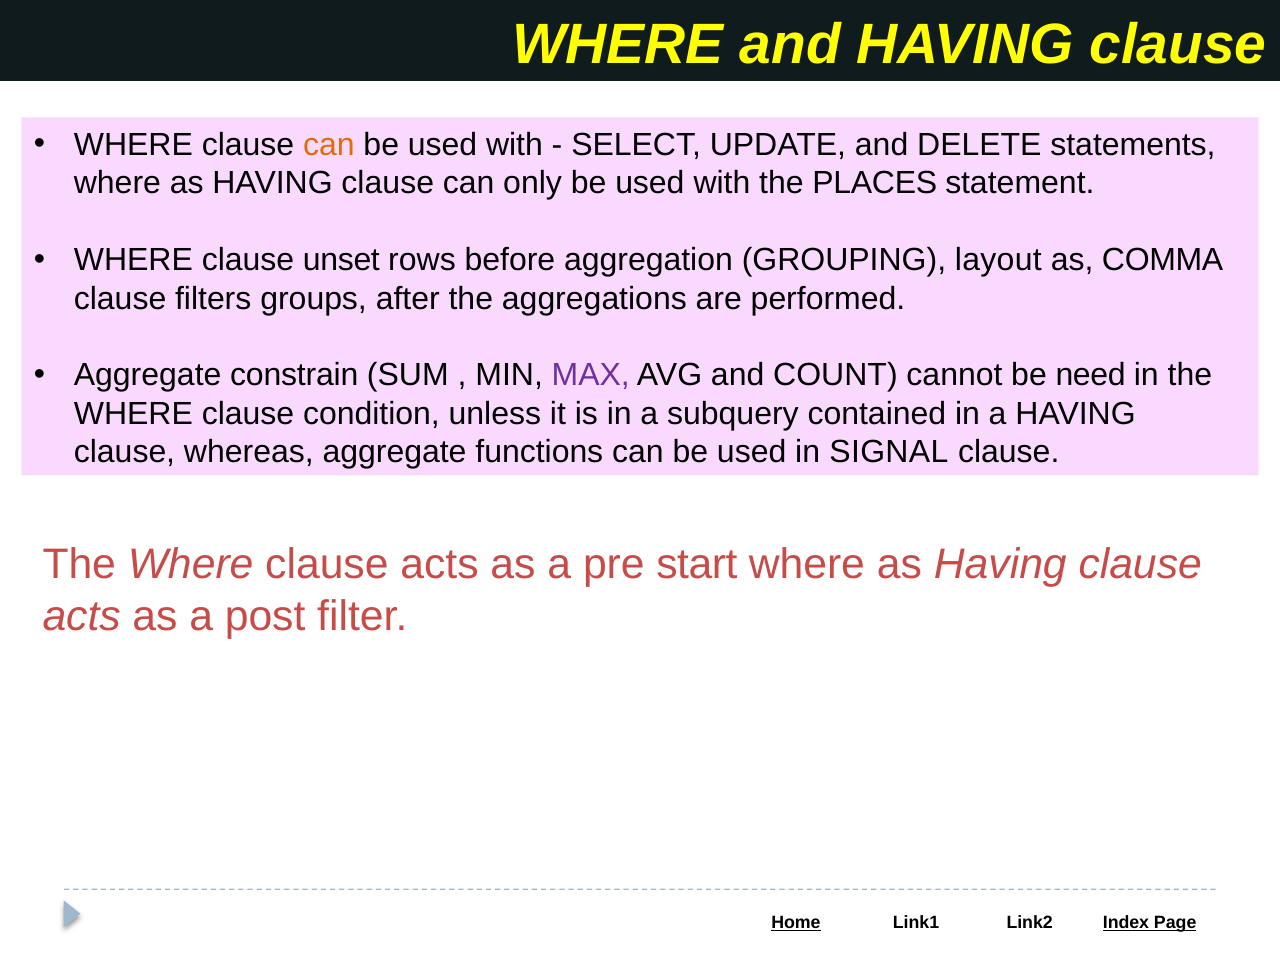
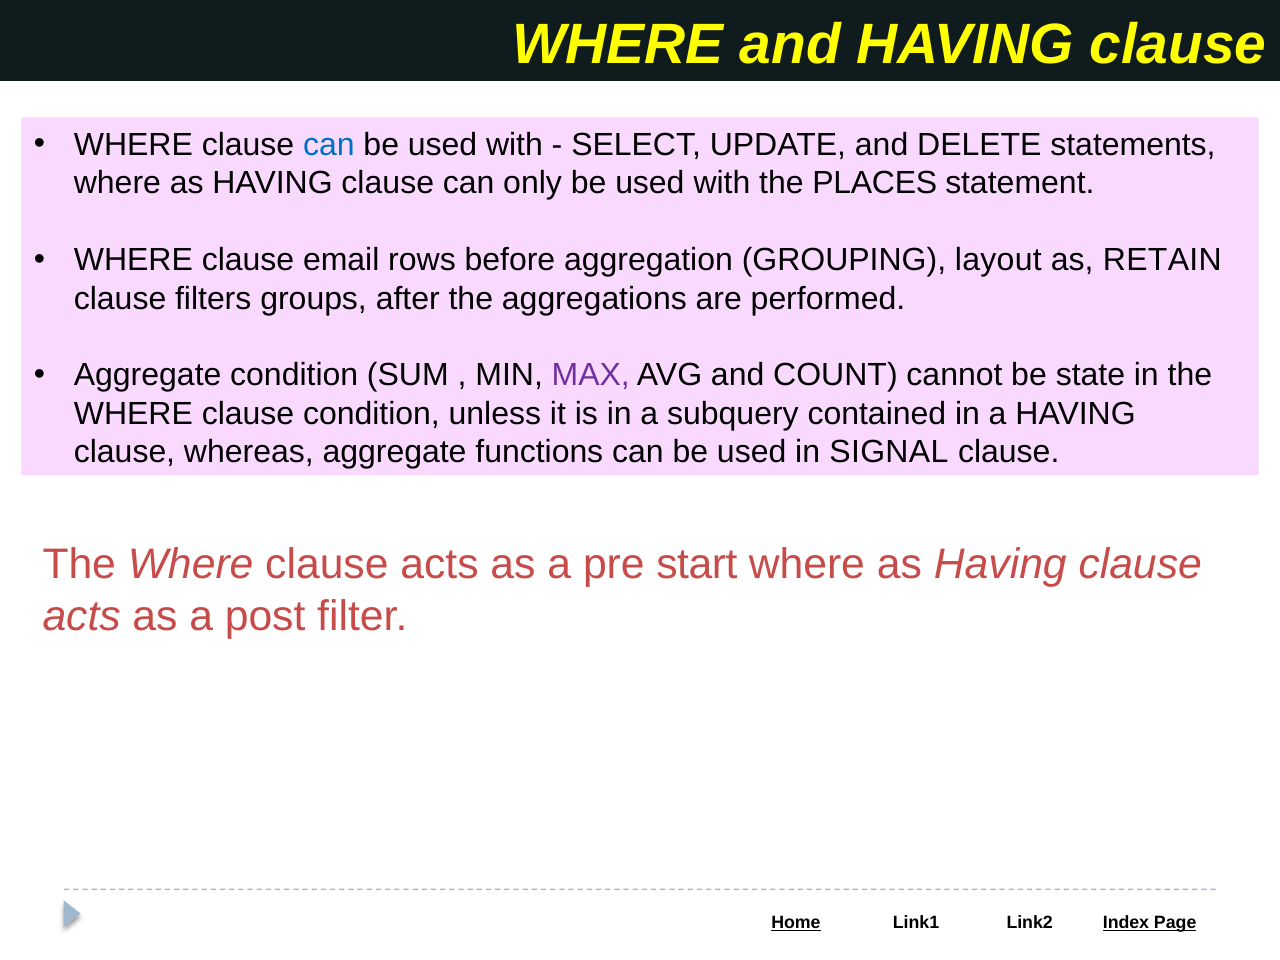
can at (329, 145) colour: orange -> blue
unset: unset -> email
COMMA: COMMA -> RETAIN
Aggregate constrain: constrain -> condition
need: need -> state
